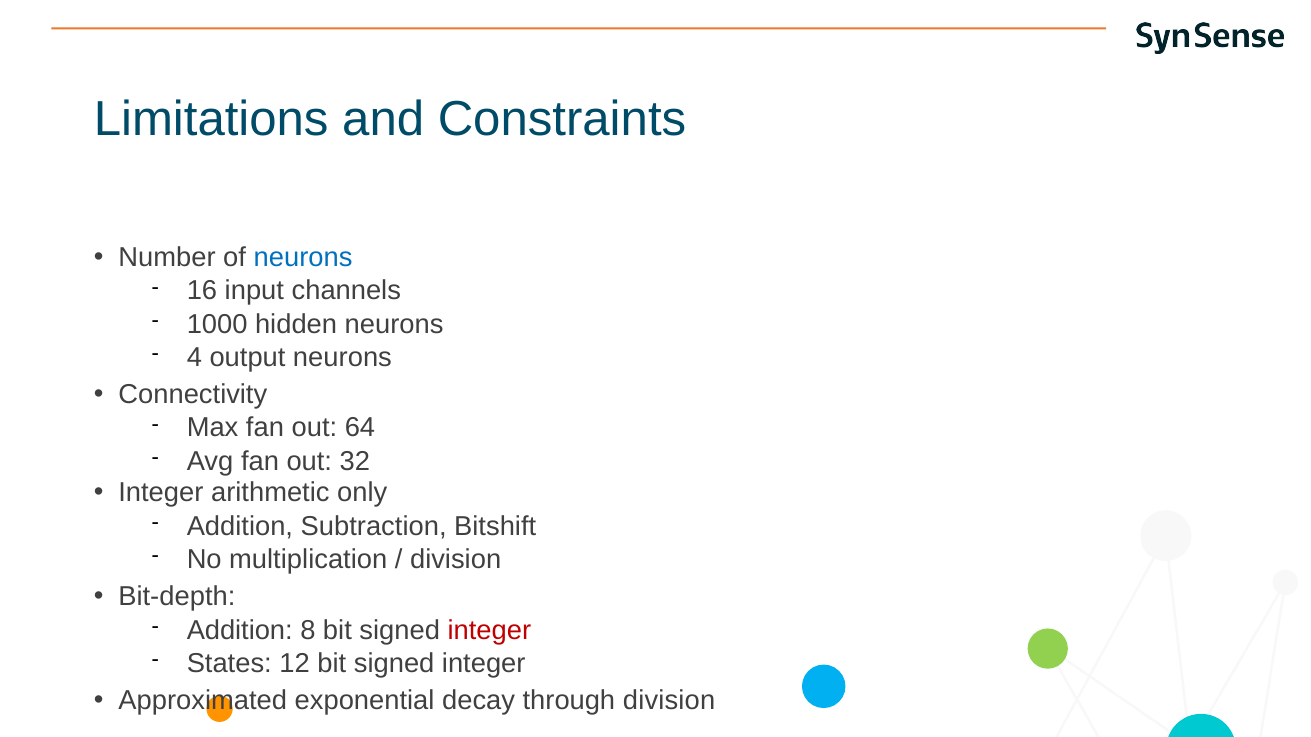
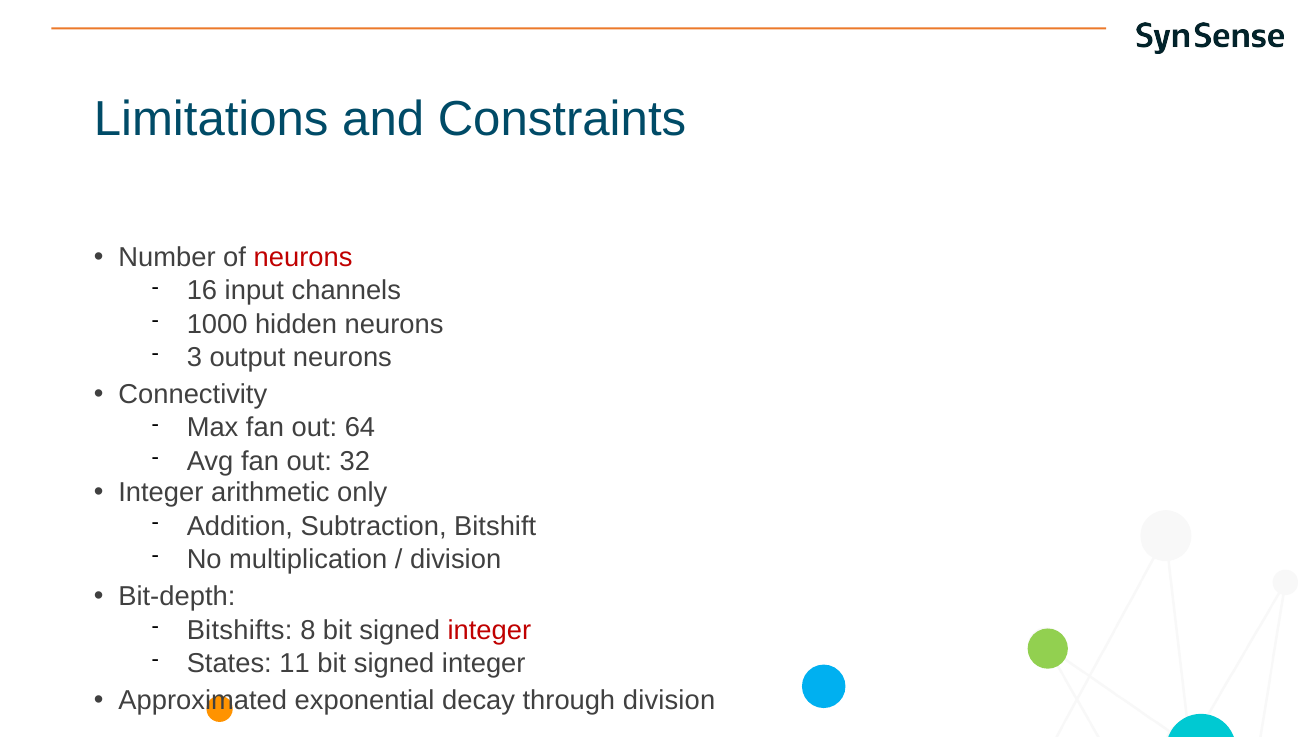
neurons at (303, 258) colour: blue -> red
4: 4 -> 3
Addition at (240, 630): Addition -> Bitshifts
12: 12 -> 11
